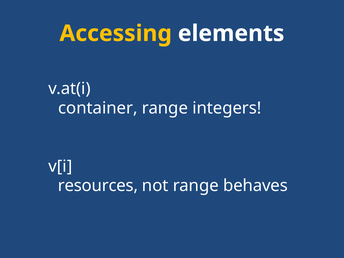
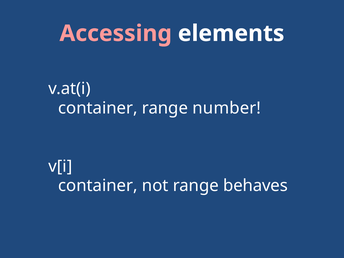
Accessing colour: yellow -> pink
integers: integers -> number
resources at (98, 186): resources -> container
